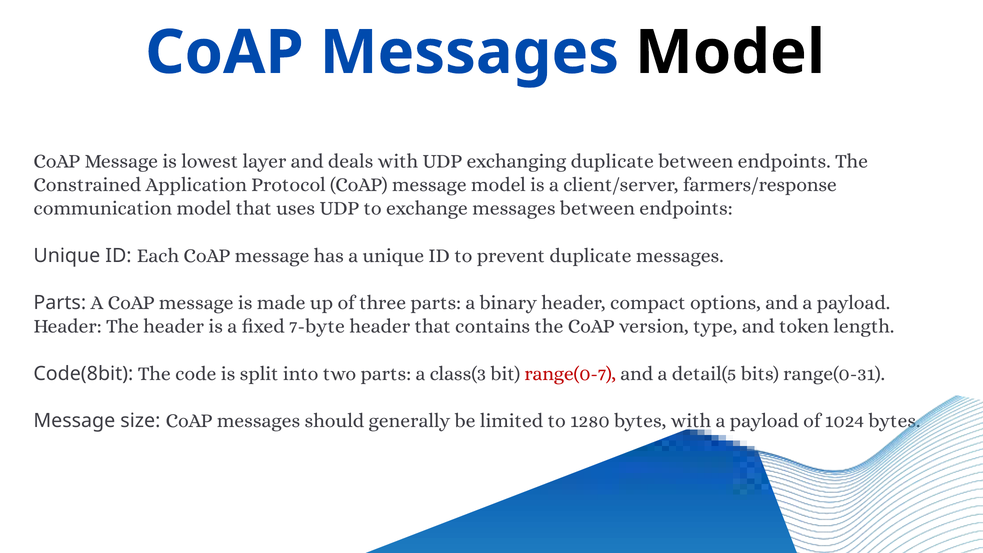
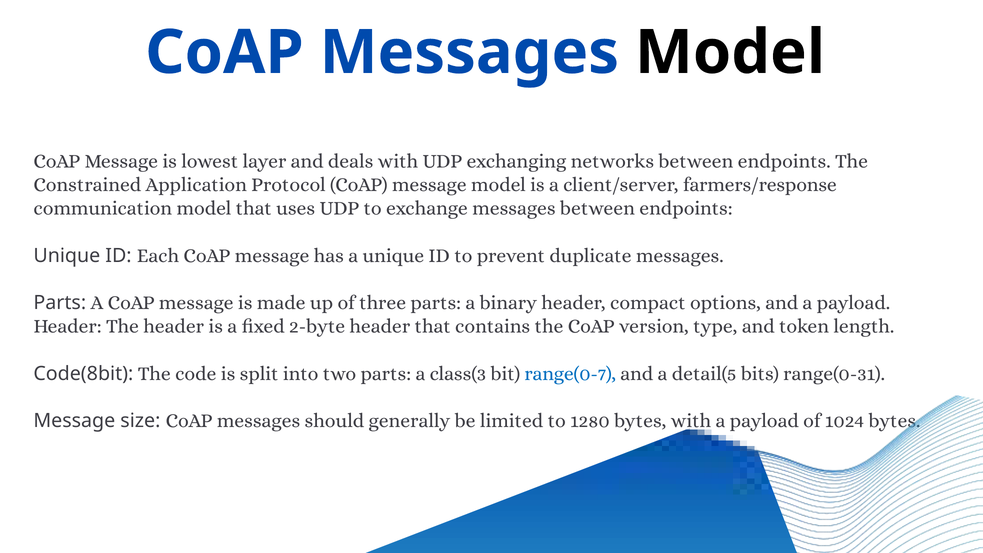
exchanging duplicate: duplicate -> networks
7-byte: 7-byte -> 2-byte
range(0-7 colour: red -> blue
